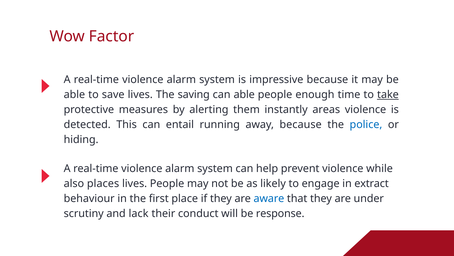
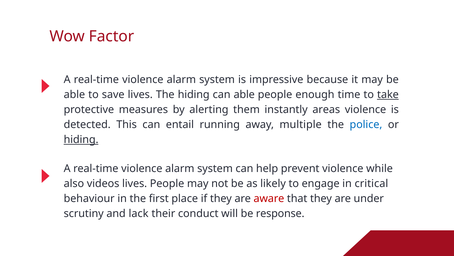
The saving: saving -> hiding
away because: because -> multiple
hiding at (81, 139) underline: none -> present
places: places -> videos
extract: extract -> critical
aware colour: blue -> red
